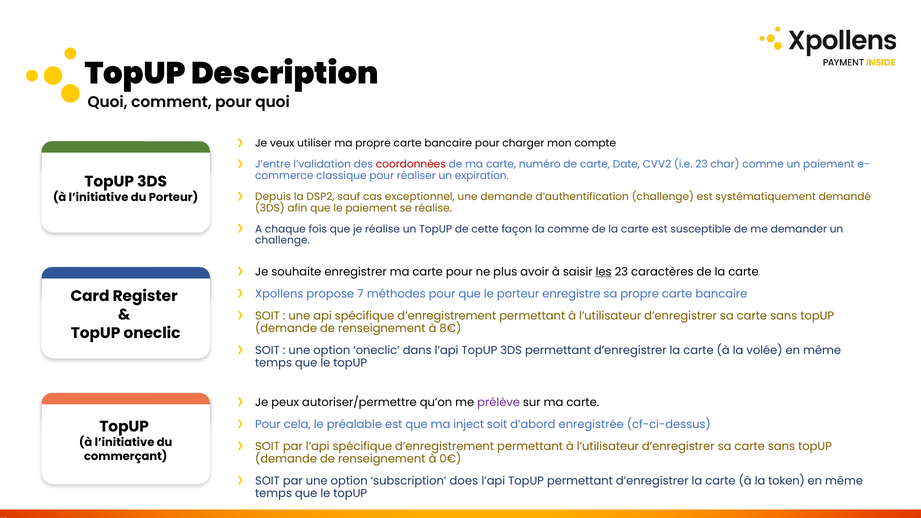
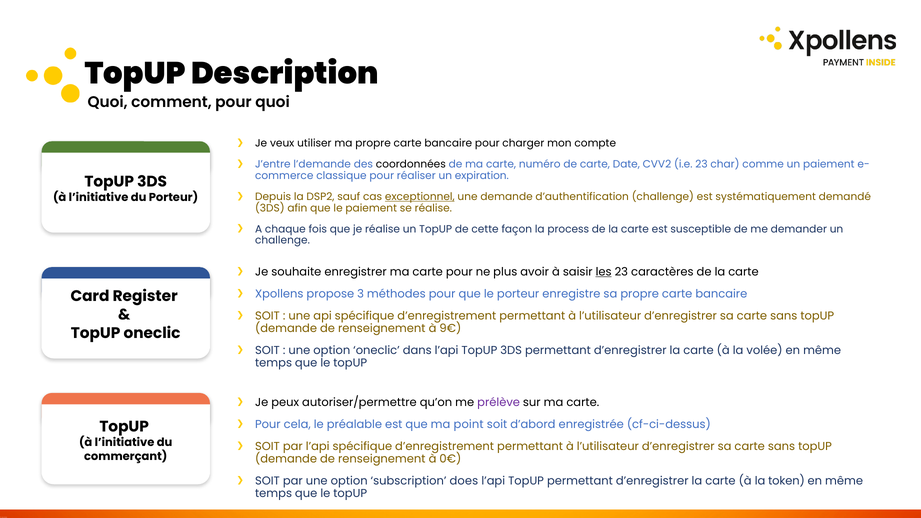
l’validation: l’validation -> l’demande
coordonnées colour: red -> black
exceptionnel underline: none -> present
la comme: comme -> process
7: 7 -> 3
8€: 8€ -> 9€
inject: inject -> point
